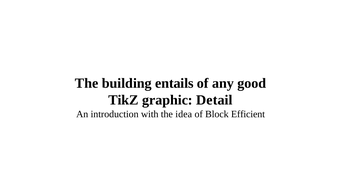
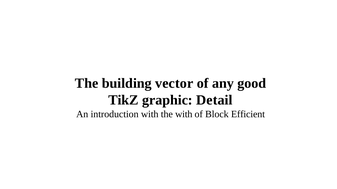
entails: entails -> vector
the idea: idea -> with
